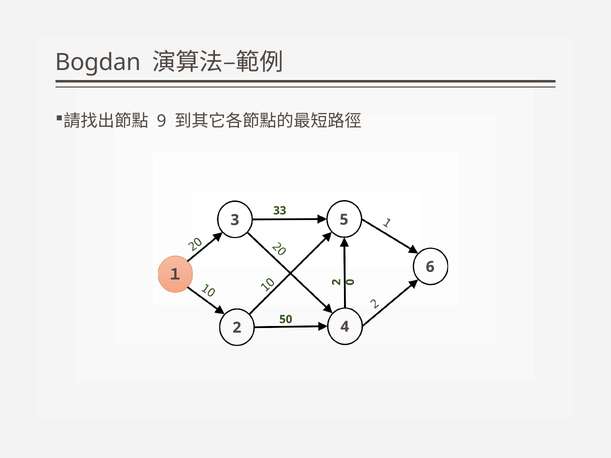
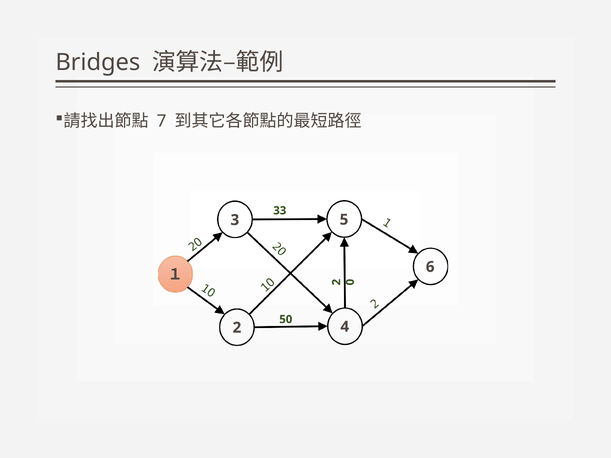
Bogdan: Bogdan -> Bridges
9: 9 -> 7
